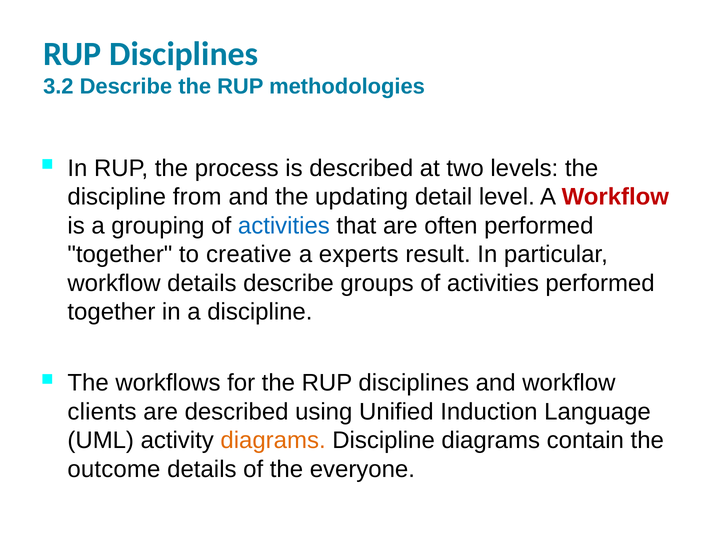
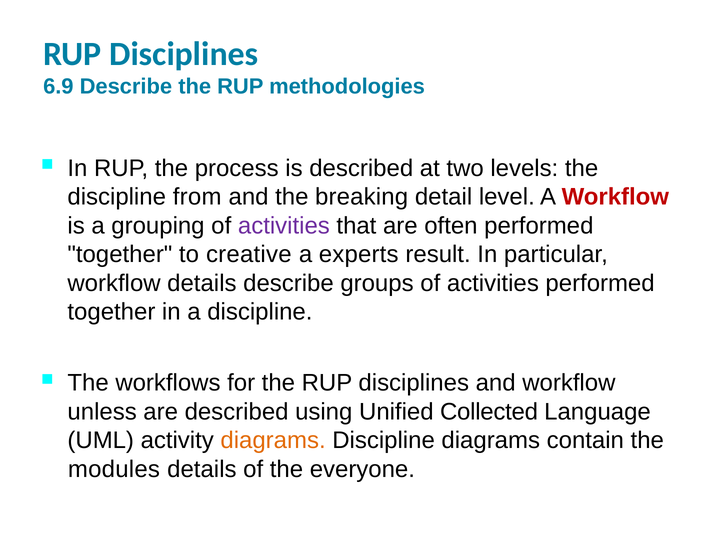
3.2: 3.2 -> 6.9
updating: updating -> breaking
activities at (284, 226) colour: blue -> purple
clients: clients -> unless
Induction: Induction -> Collected
outcome: outcome -> modules
